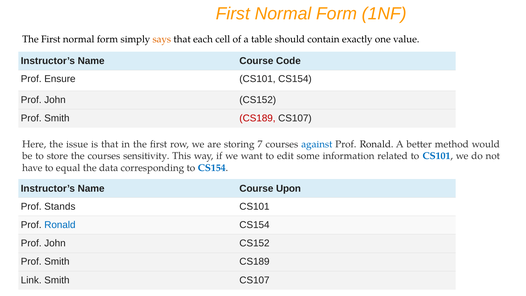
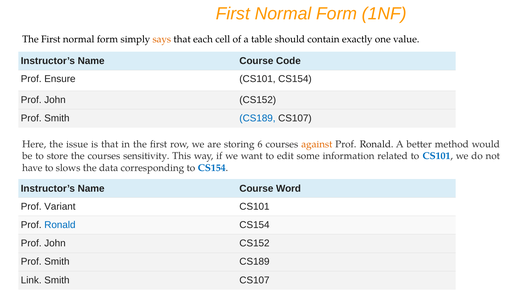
CS189 at (257, 118) colour: red -> blue
7: 7 -> 6
against colour: blue -> orange
equal: equal -> slows
Upon: Upon -> Word
Stands: Stands -> Variant
